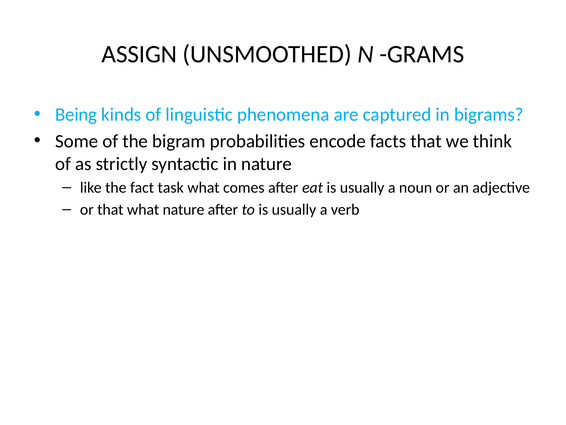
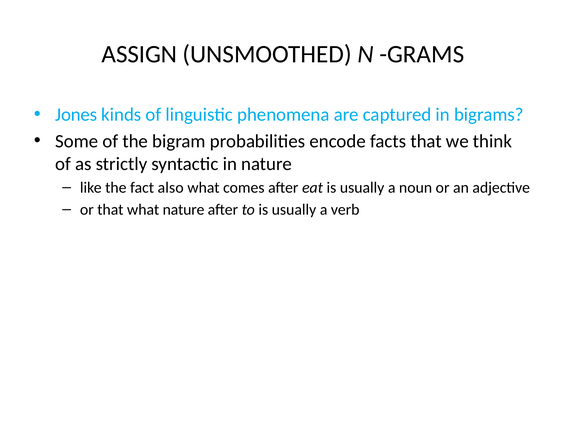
Being: Being -> Jones
task: task -> also
